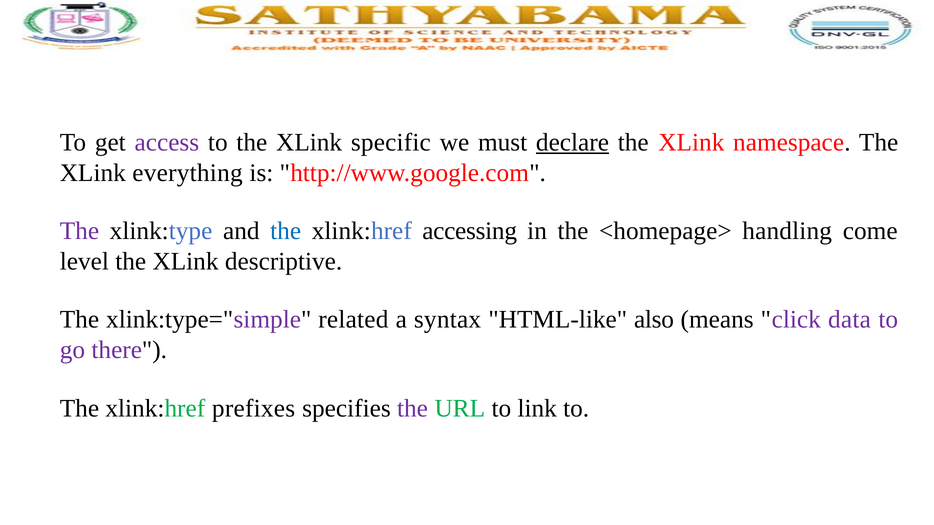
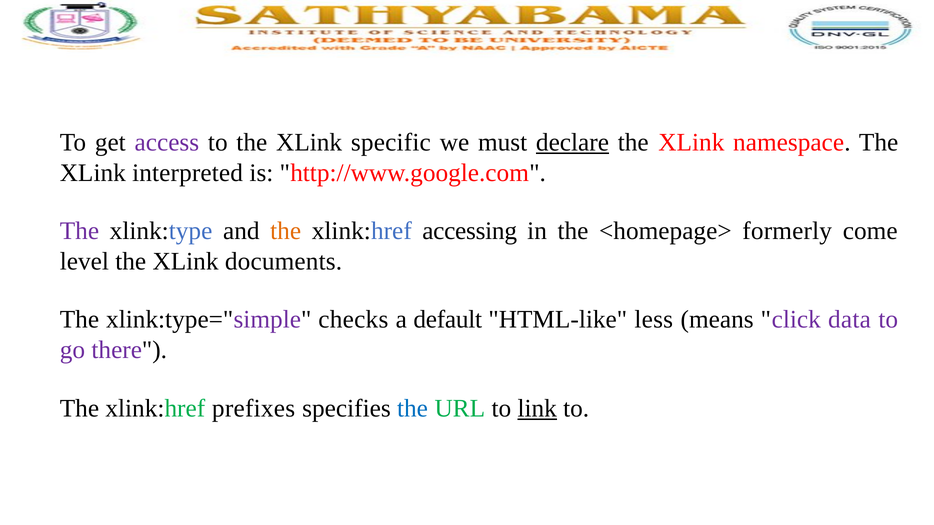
everything: everything -> interpreted
the at (286, 231) colour: blue -> orange
handling: handling -> formerly
descriptive: descriptive -> documents
related: related -> checks
syntax: syntax -> default
also: also -> less
the at (412, 409) colour: purple -> blue
link underline: none -> present
